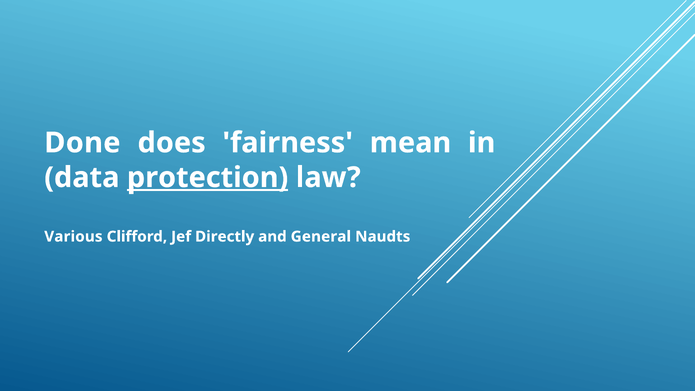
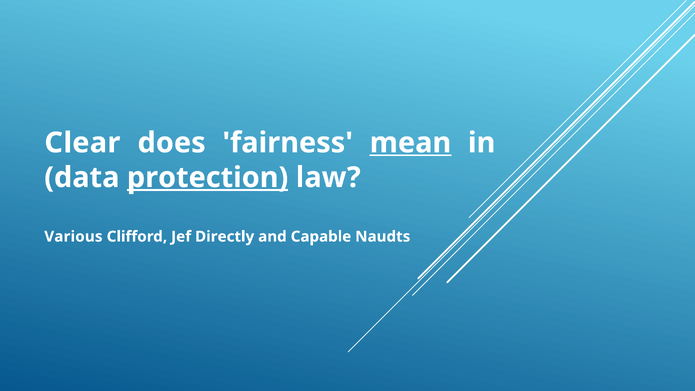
Done: Done -> Clear
mean underline: none -> present
General: General -> Capable
